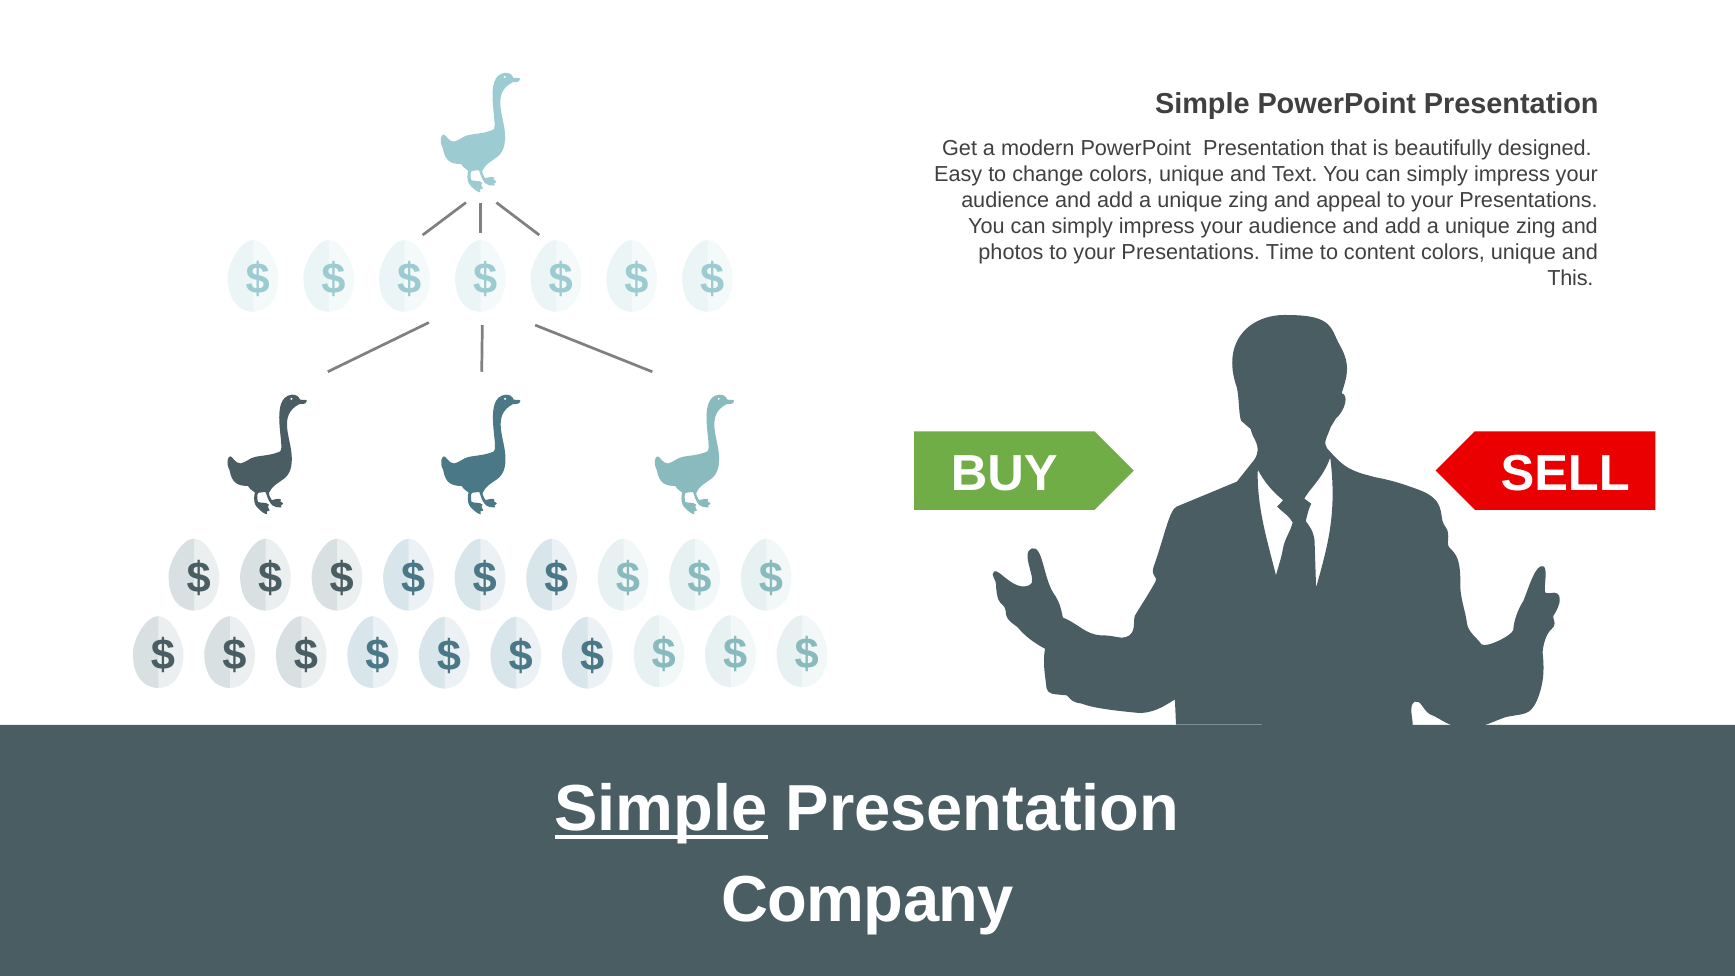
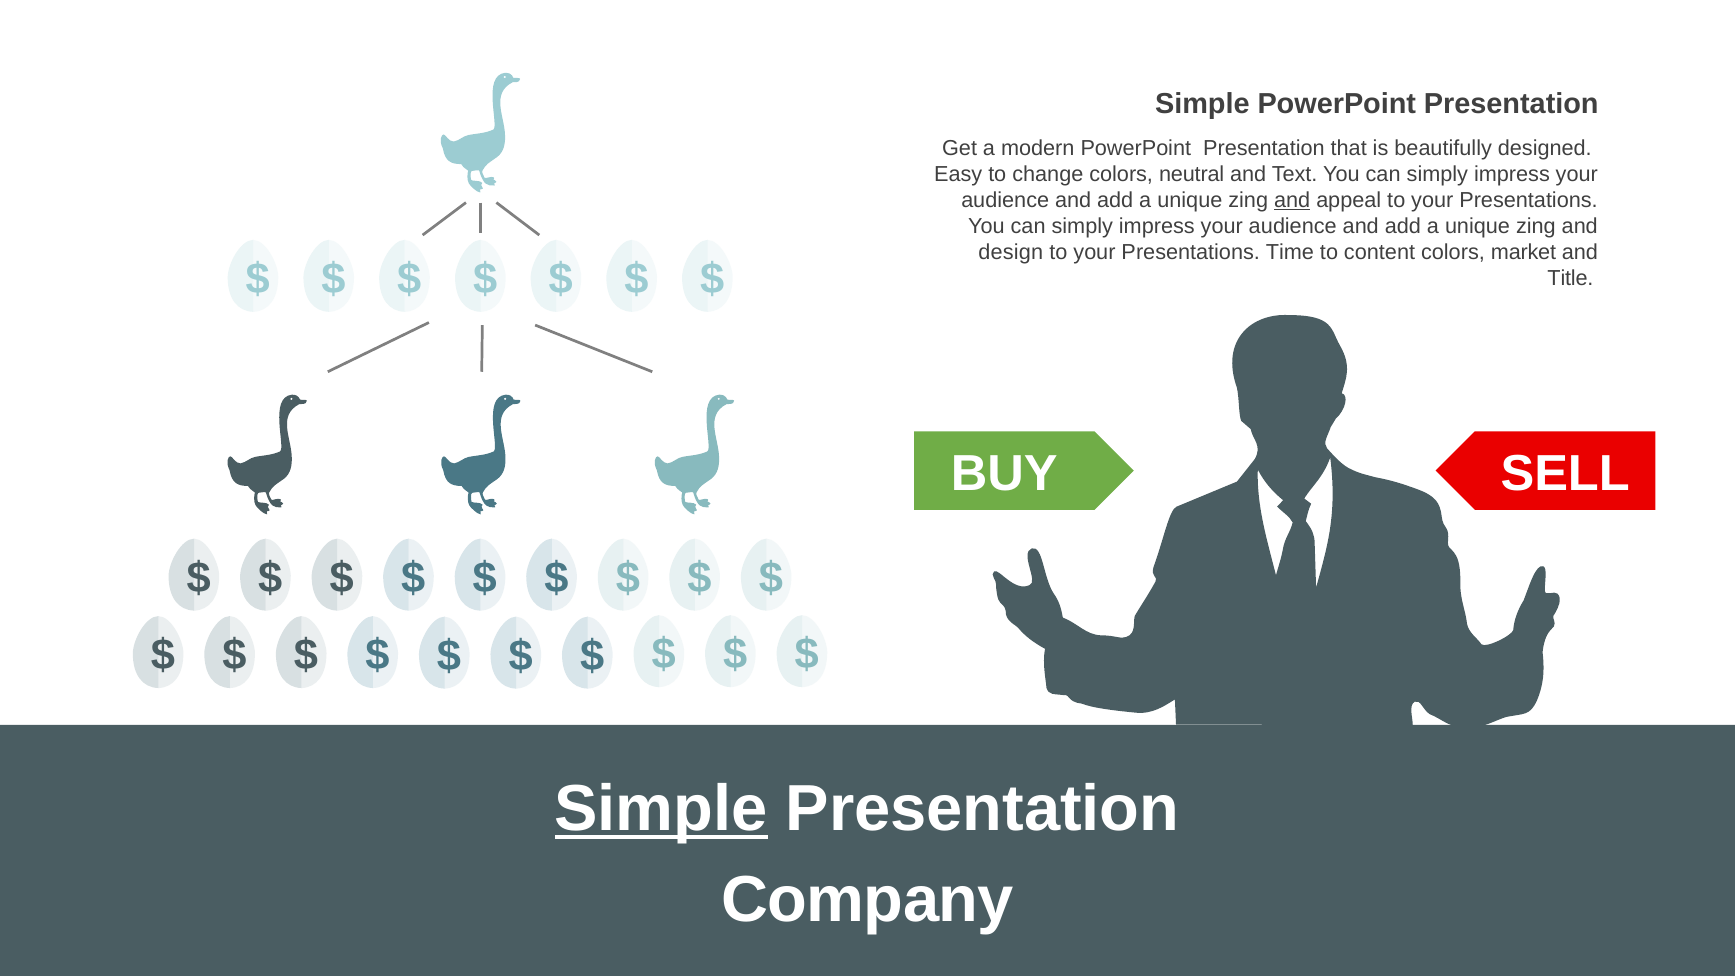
change colors unique: unique -> neutral
and at (1292, 200) underline: none -> present
photos: photos -> design
unique at (1523, 252): unique -> market
This: This -> Title
